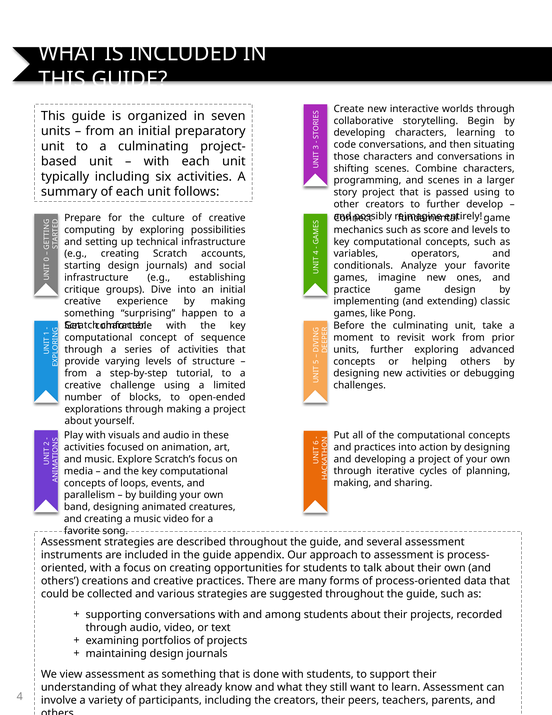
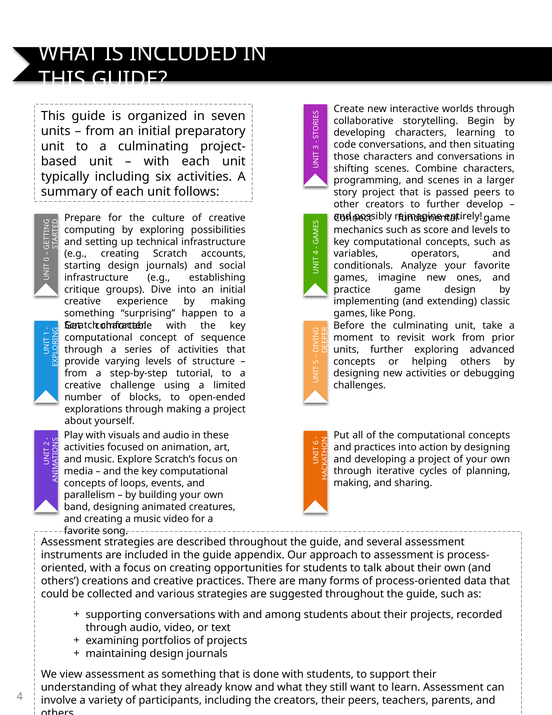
passed using: using -> peers
